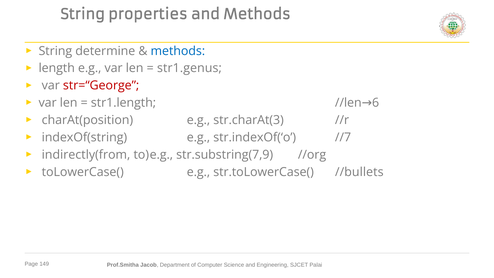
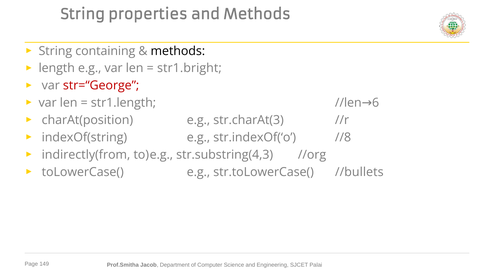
determine: determine -> containing
methods at (178, 51) colour: blue -> black
str1.genus: str1.genus -> str1.bright
//7: //7 -> //8
str.substring(7,9: str.substring(7,9 -> str.substring(4,3
